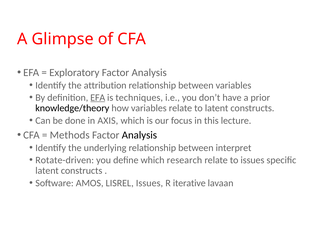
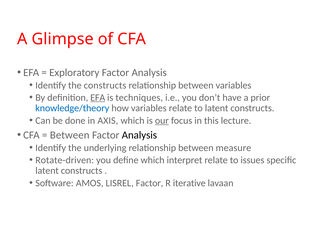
the attribution: attribution -> constructs
knowledge/theory colour: black -> blue
our underline: none -> present
Methods at (70, 135): Methods -> Between
interpret: interpret -> measure
research: research -> interpret
LISREL Issues: Issues -> Factor
